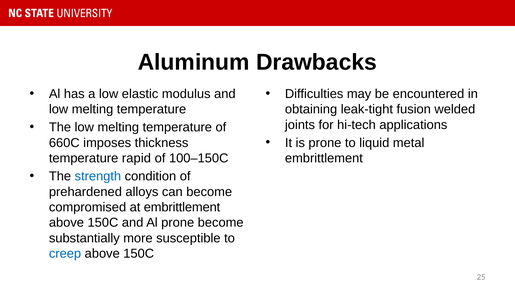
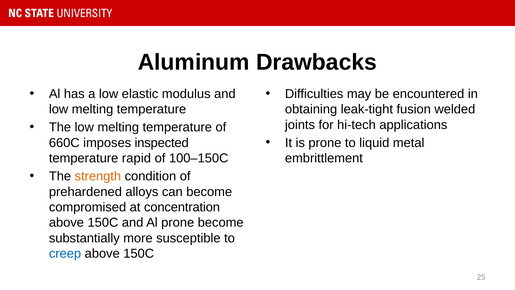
thickness: thickness -> inspected
strength colour: blue -> orange
at embrittlement: embrittlement -> concentration
